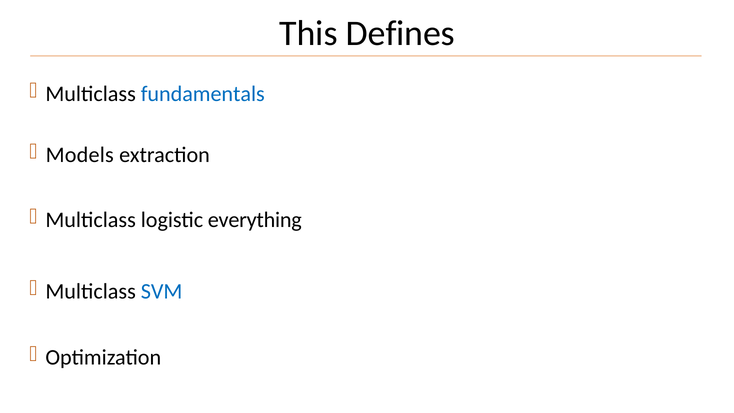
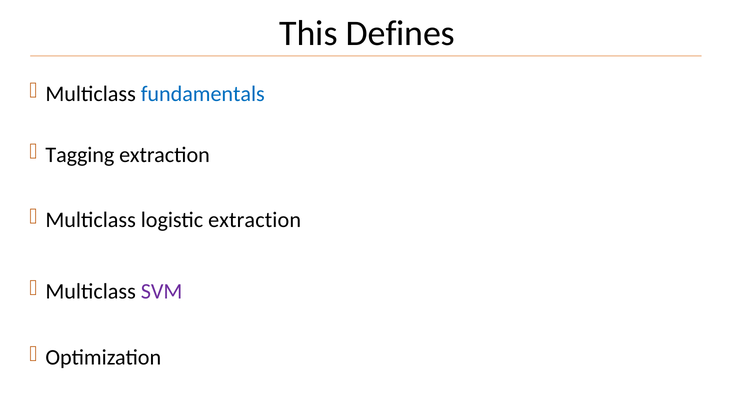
Models: Models -> Tagging
logistic everything: everything -> extraction
SVM colour: blue -> purple
